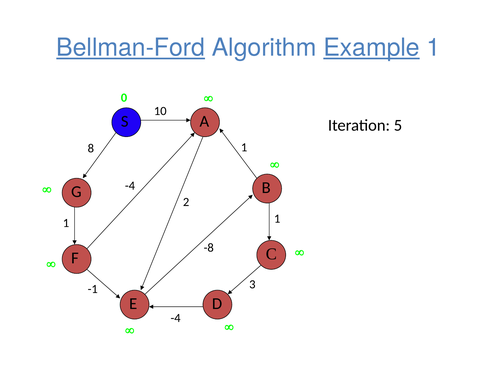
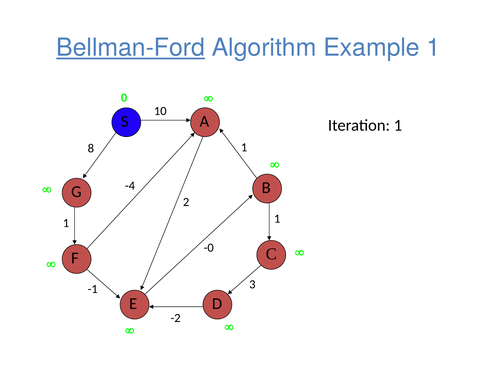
Example underline: present -> none
Iteration 5: 5 -> 1
-8: -8 -> -0
-4 at (176, 318): -4 -> -2
